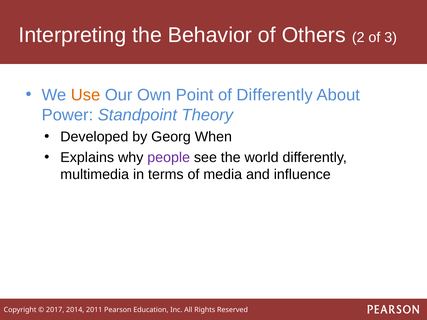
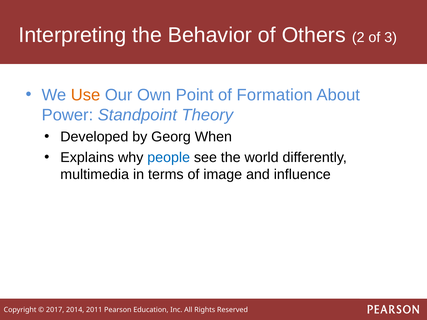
of Differently: Differently -> Formation
people colour: purple -> blue
media: media -> image
